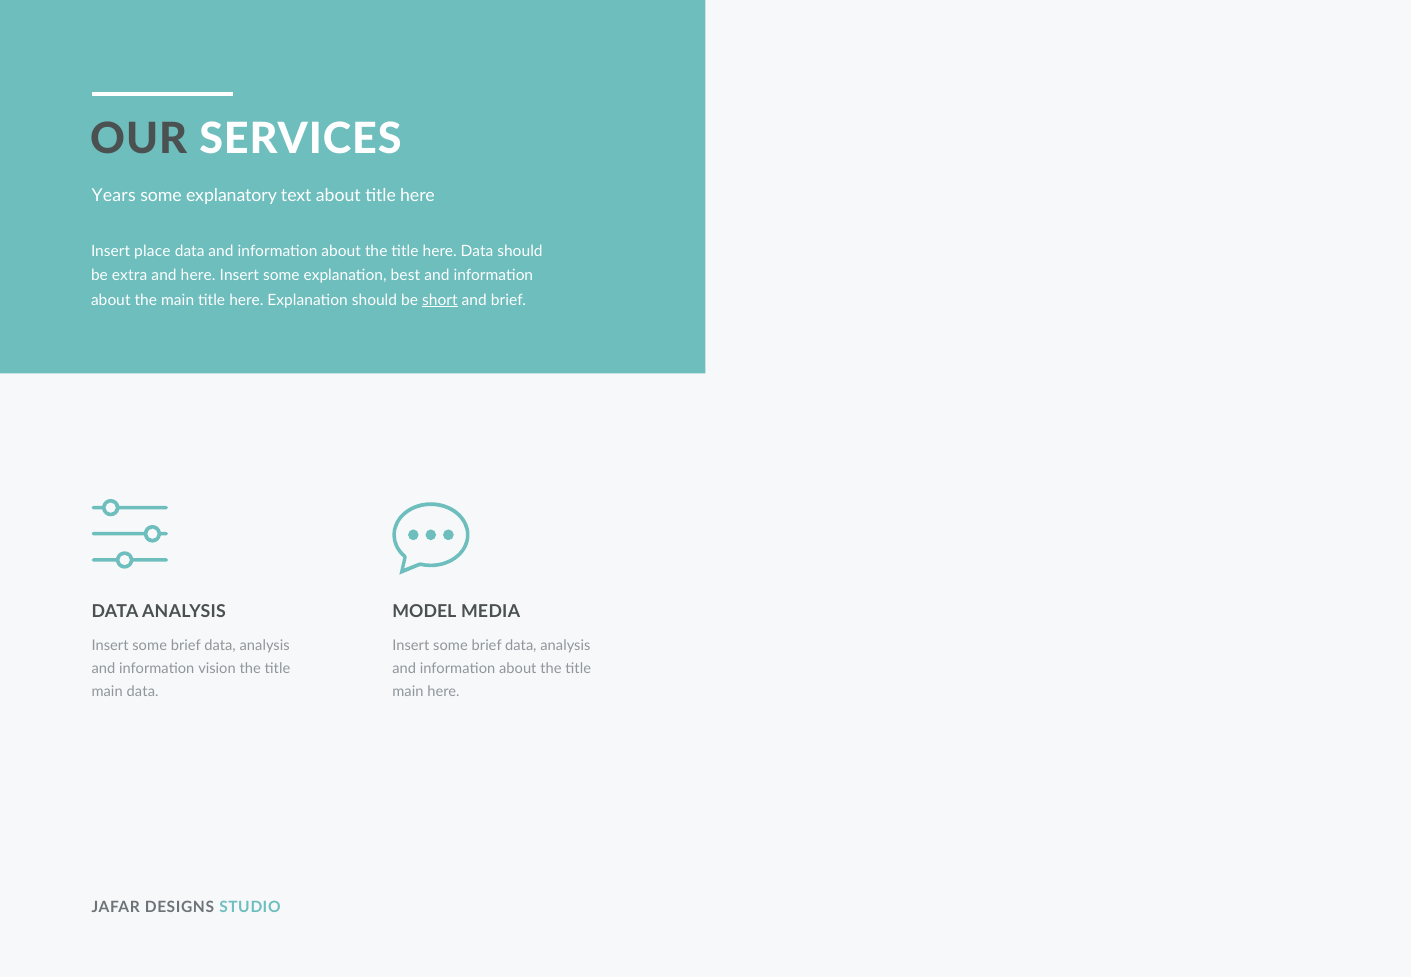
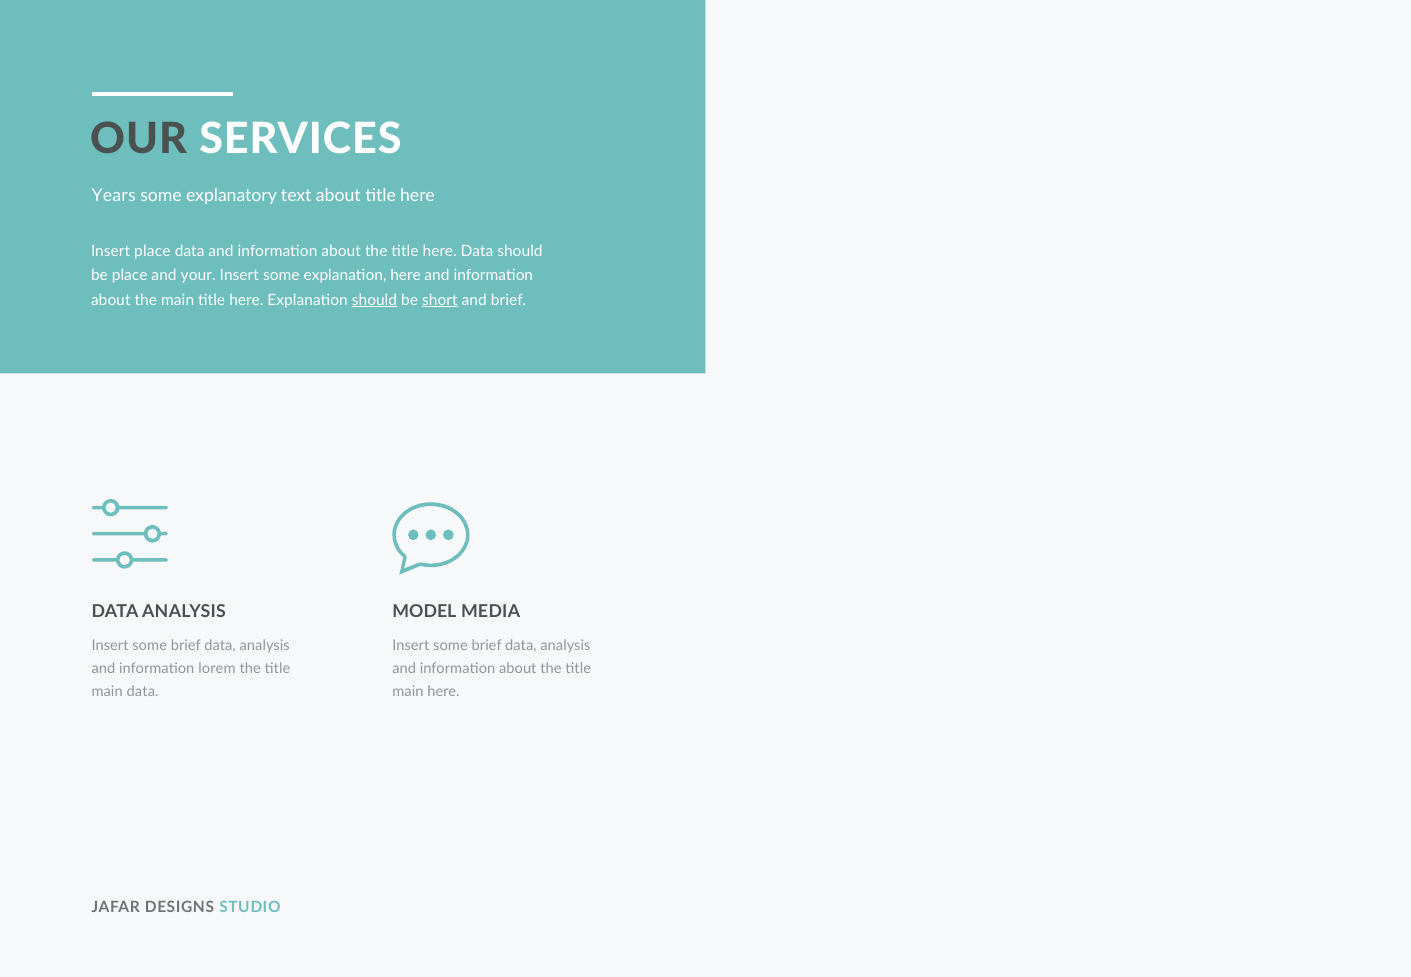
be extra: extra -> place
and here: here -> your
explanation best: best -> here
should at (374, 300) underline: none -> present
vision: vision -> lorem
